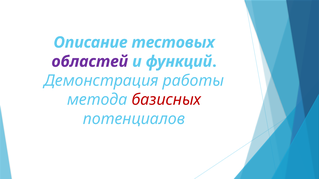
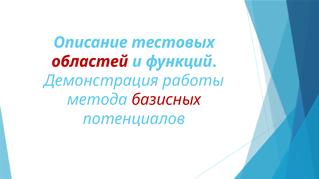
областей colour: purple -> red
